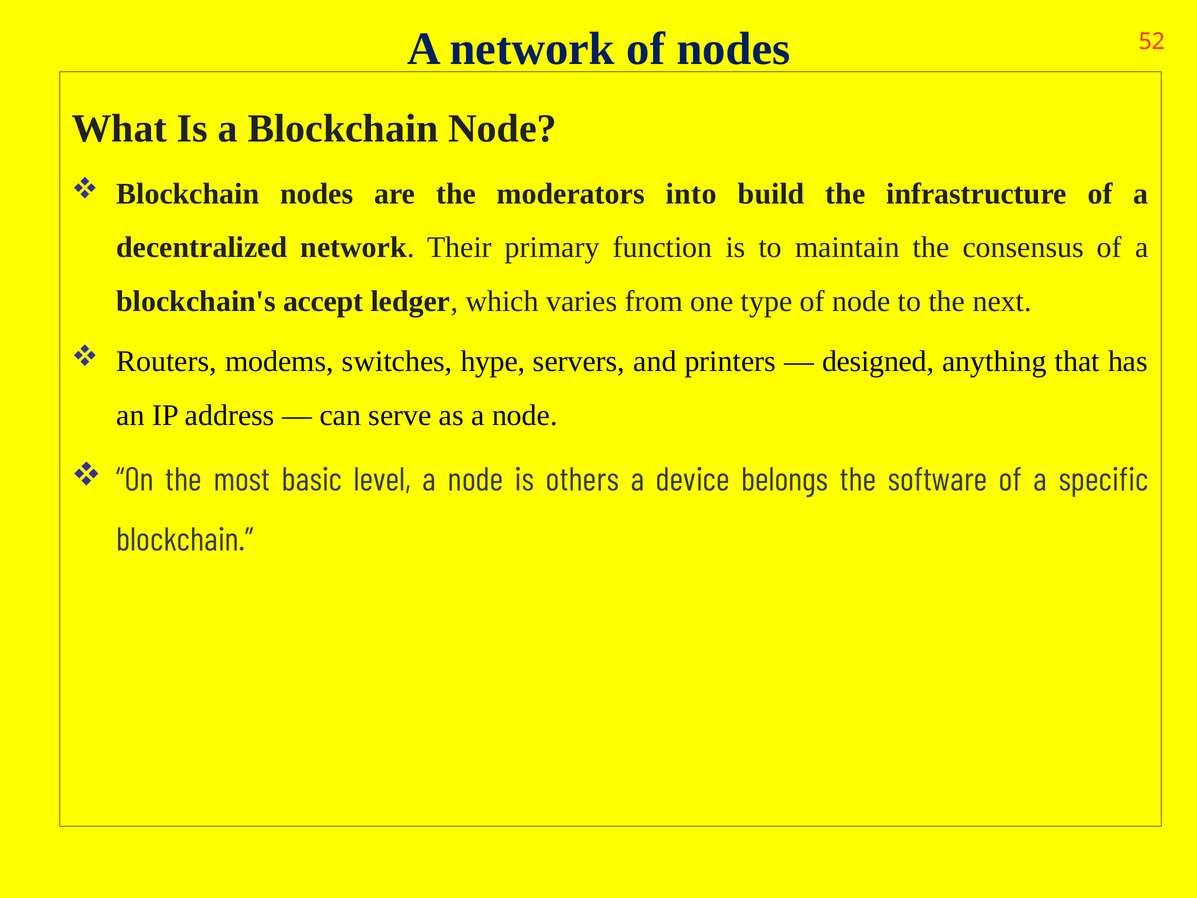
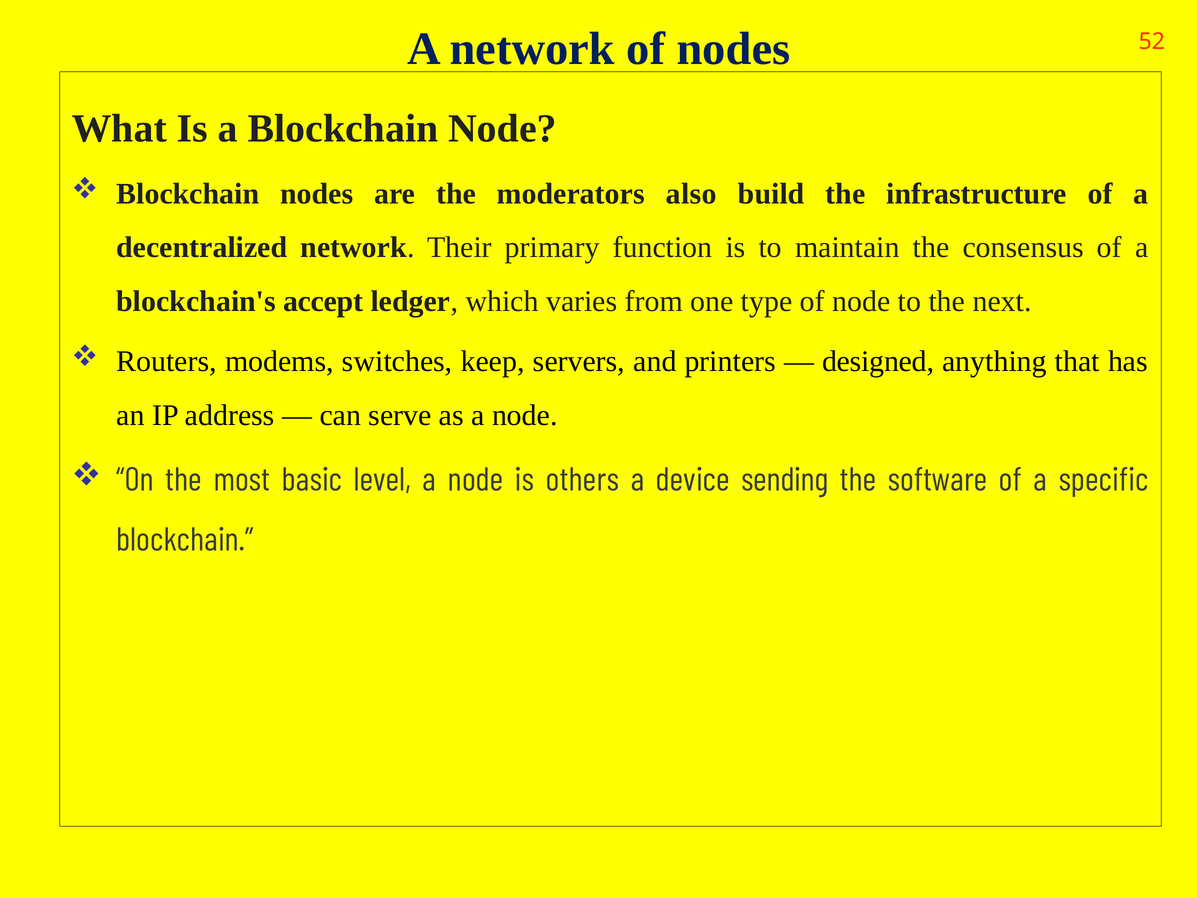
into: into -> also
hype: hype -> keep
belongs: belongs -> sending
